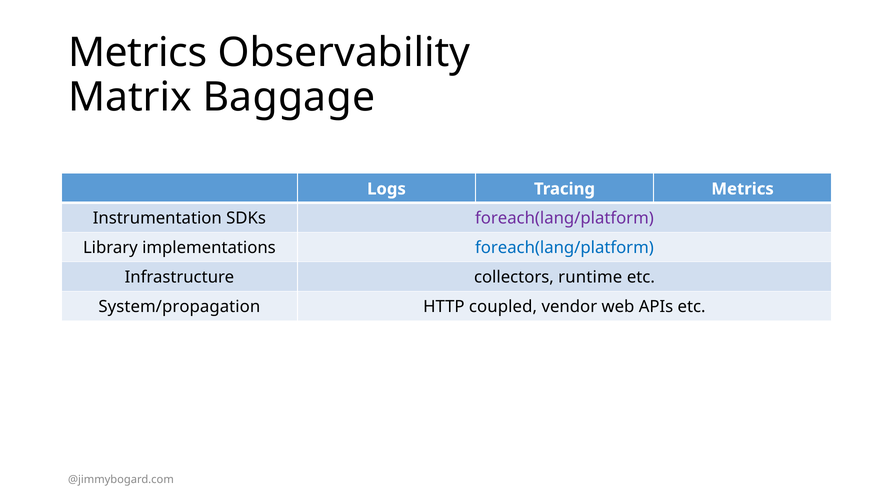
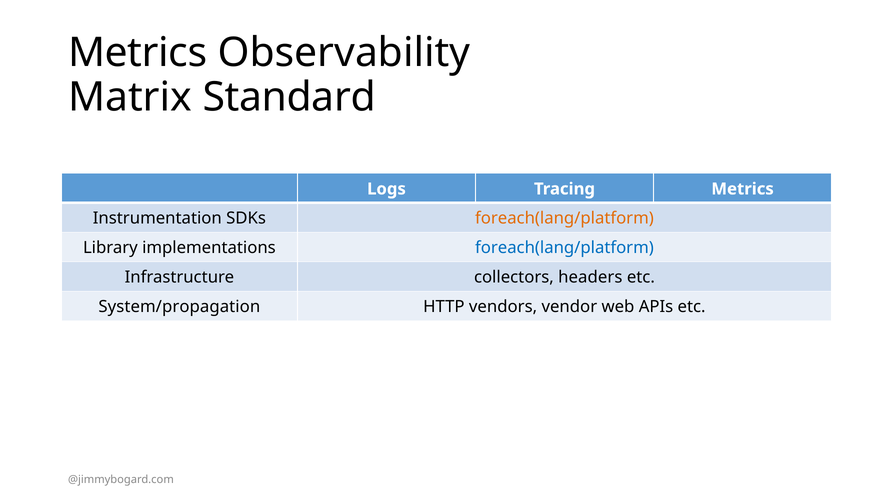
Baggage: Baggage -> Standard
foreach(lang/platform at (564, 219) colour: purple -> orange
runtime: runtime -> headers
coupled: coupled -> vendors
